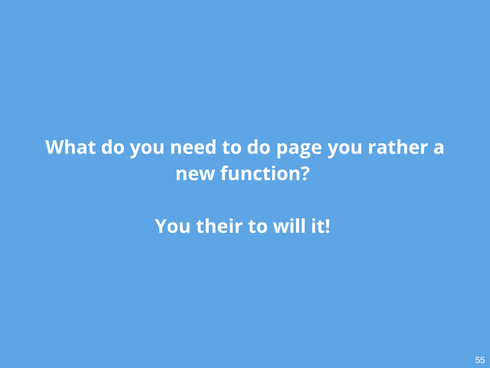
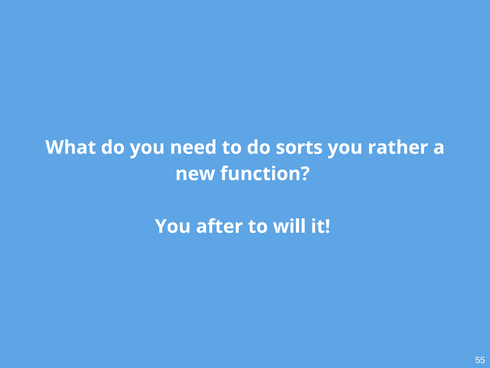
page: page -> sorts
their: their -> after
